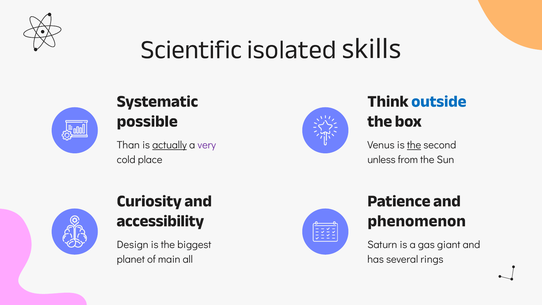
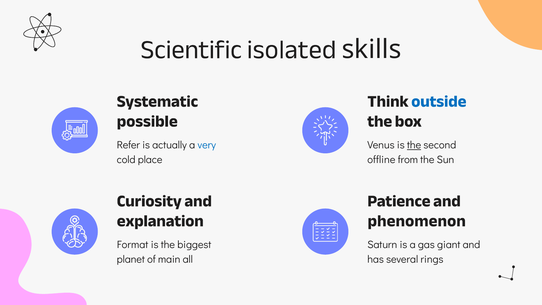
Than: Than -> Refer
actually underline: present -> none
very colour: purple -> blue
unless: unless -> offline
accessibility: accessibility -> explanation
Design: Design -> Format
